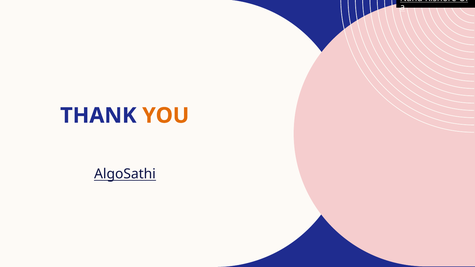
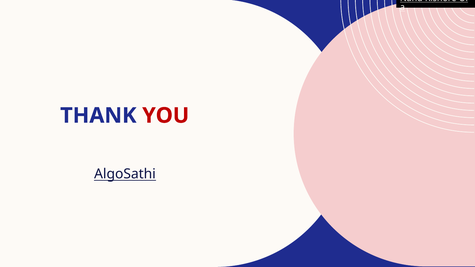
YOU colour: orange -> red
